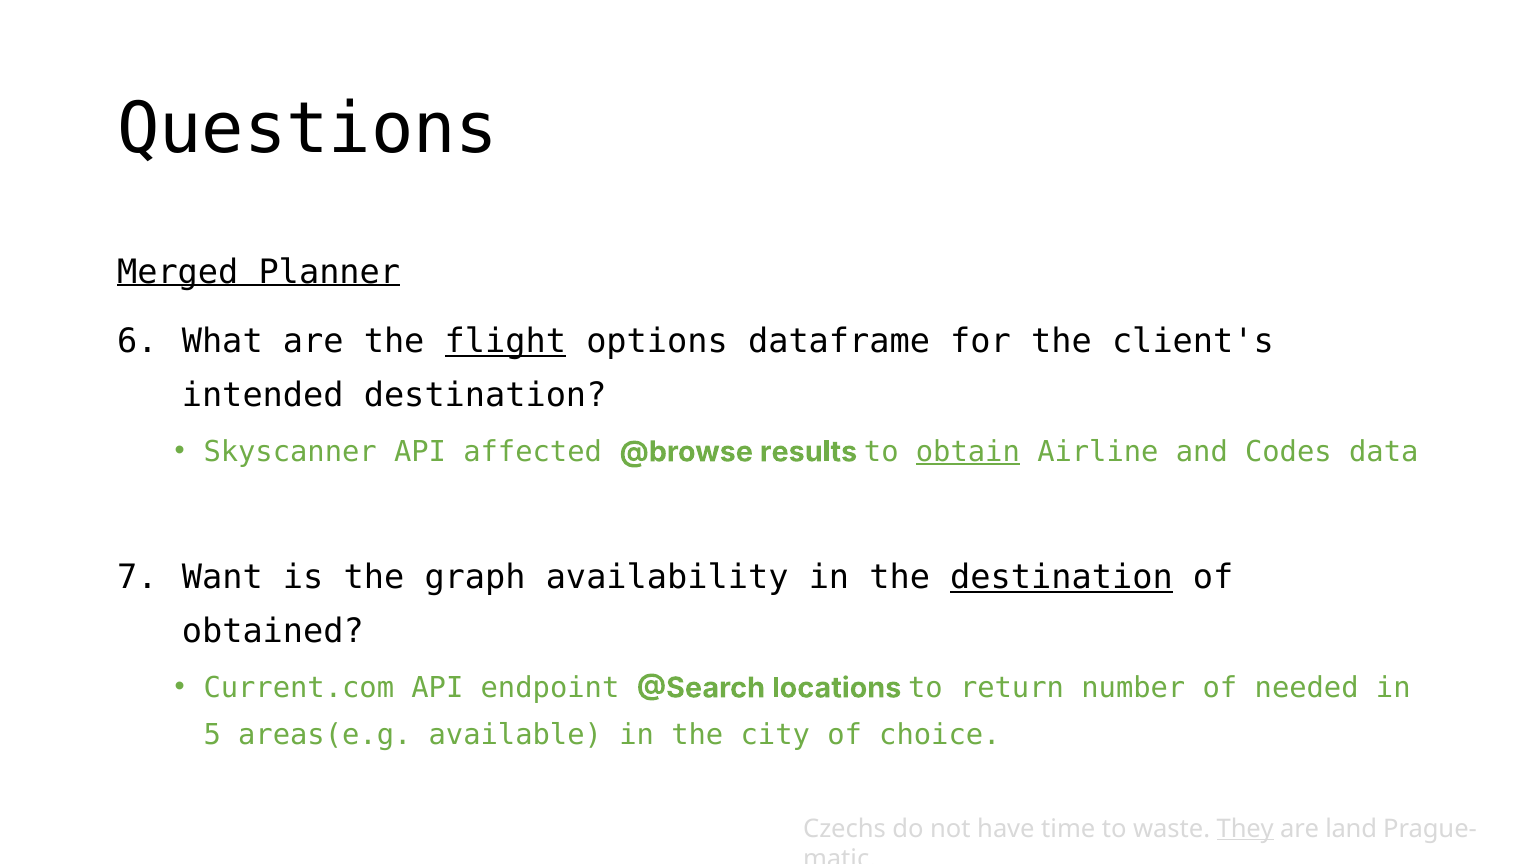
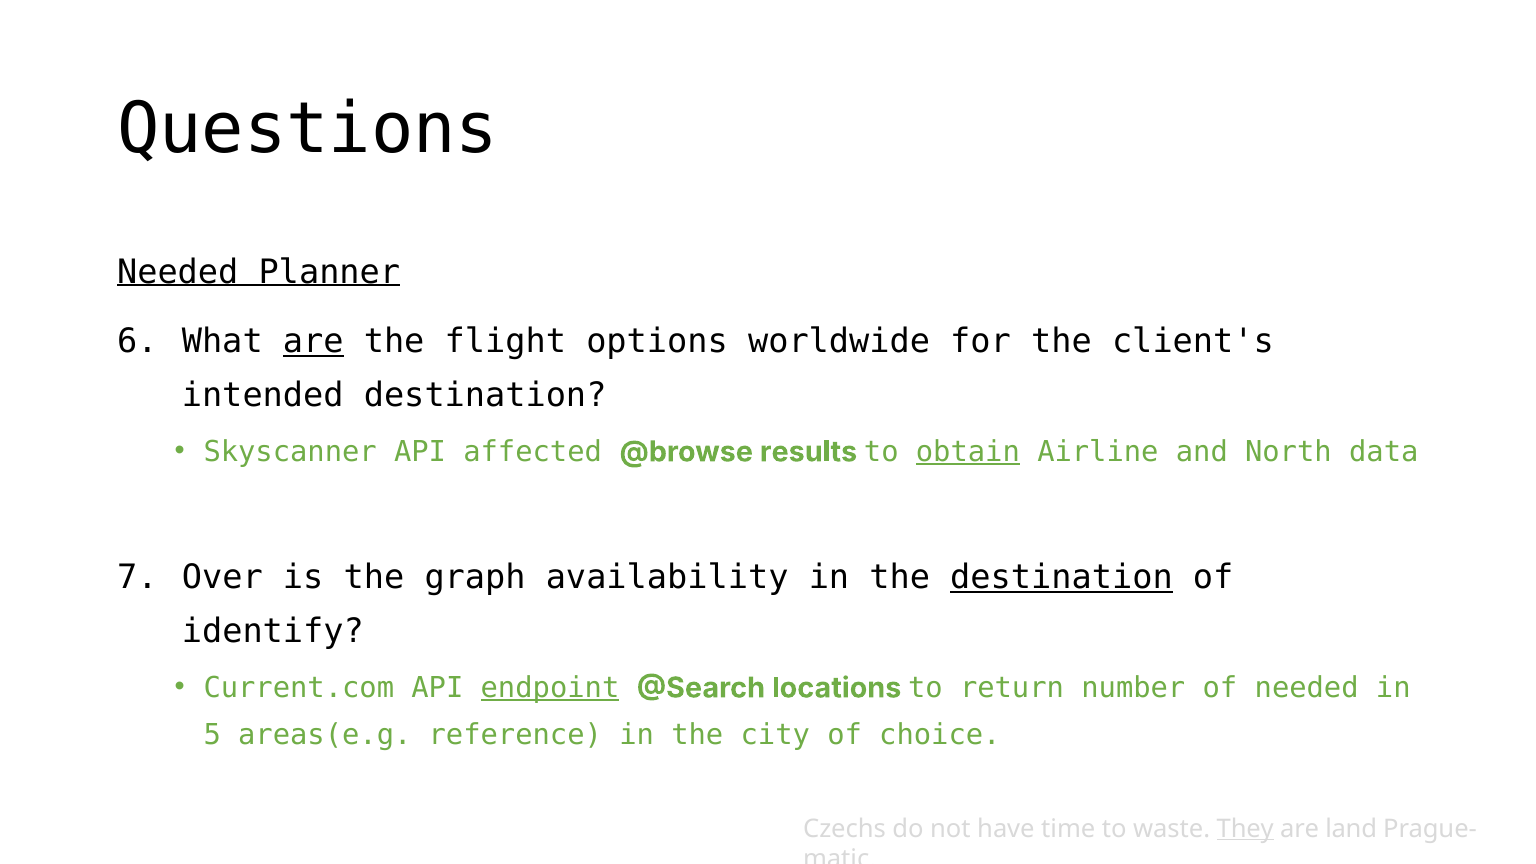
Merged at (178, 272): Merged -> Needed
are at (313, 341) underline: none -> present
flight underline: present -> none
dataframe: dataframe -> worldwide
Codes: Codes -> North
Want: Want -> Over
obtained: obtained -> identify
endpoint underline: none -> present
available: available -> reference
